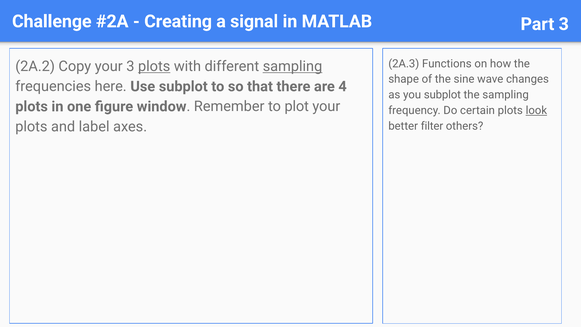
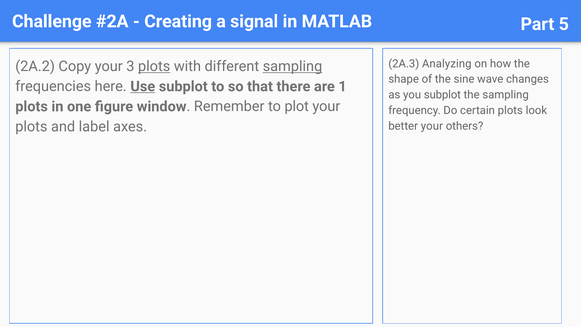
Part 3: 3 -> 5
Functions: Functions -> Analyzing
Use underline: none -> present
4: 4 -> 1
look underline: present -> none
better filter: filter -> your
